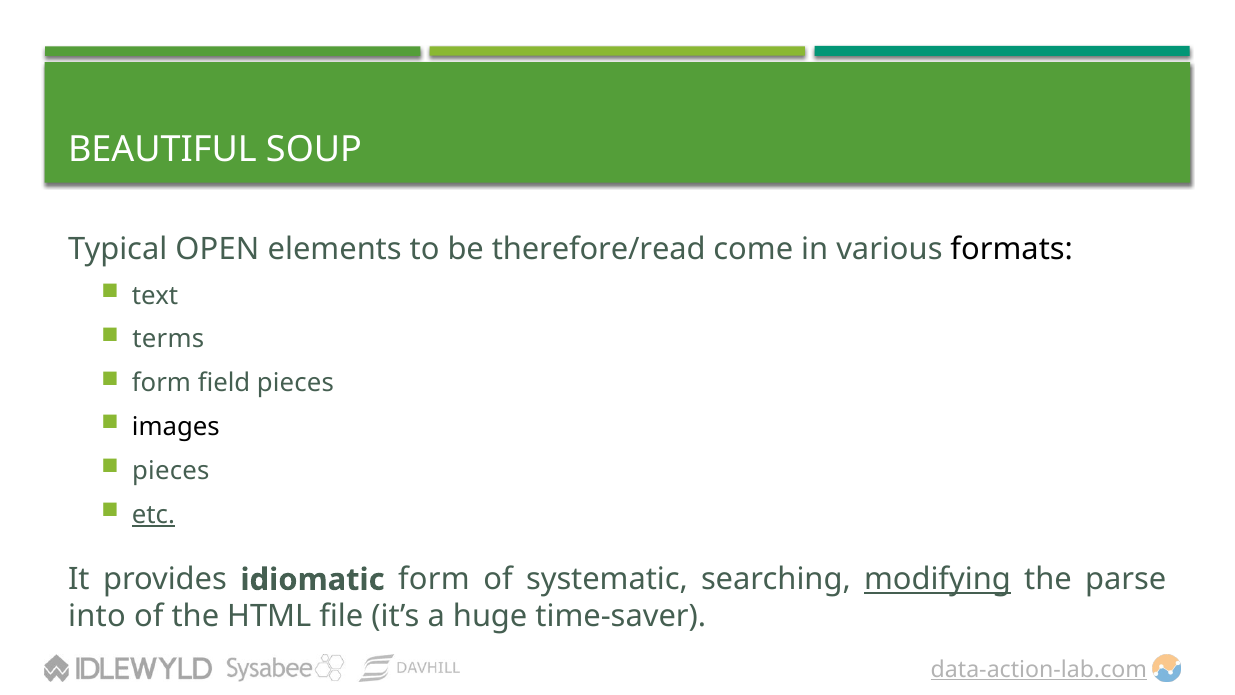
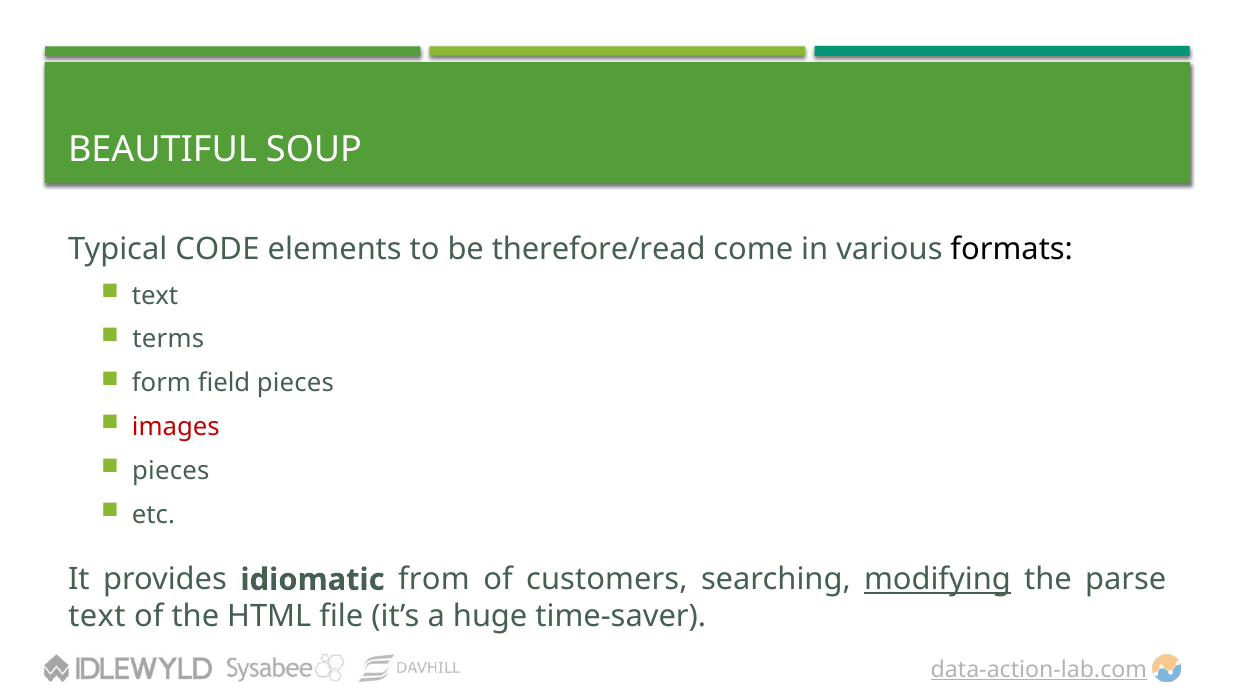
OPEN: OPEN -> CODE
images colour: black -> red
etc underline: present -> none
idiomatic form: form -> from
systematic: systematic -> customers
into at (97, 617): into -> text
